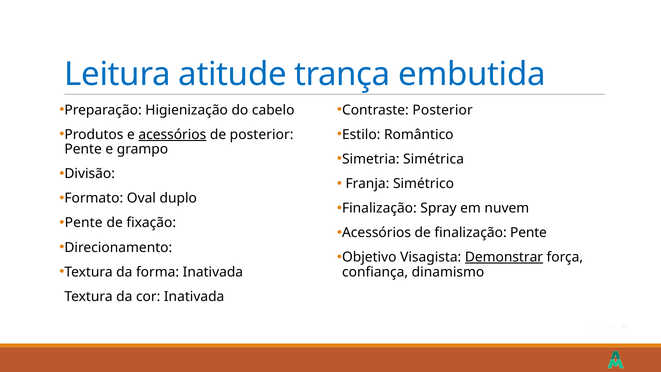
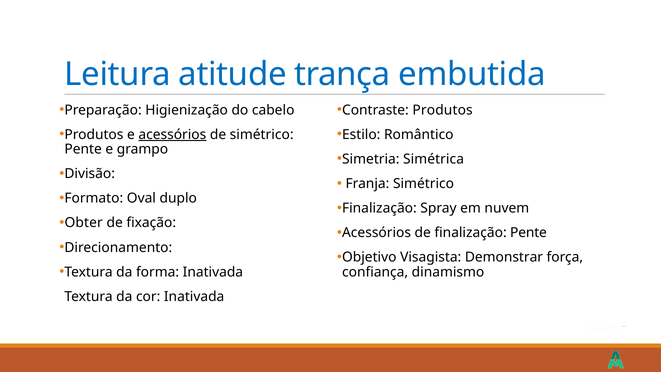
Contraste Posterior: Posterior -> Produtos
de posterior: posterior -> simétrico
Pente at (84, 223): Pente -> Obter
Demonstrar underline: present -> none
